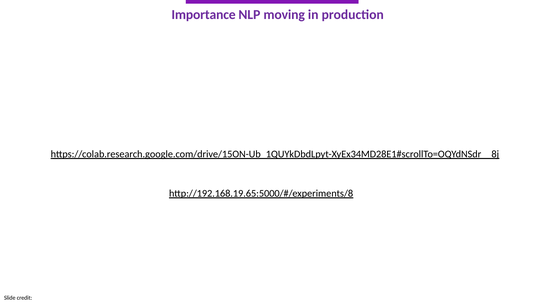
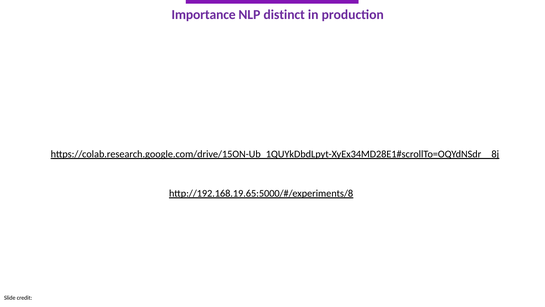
moving: moving -> distinct
